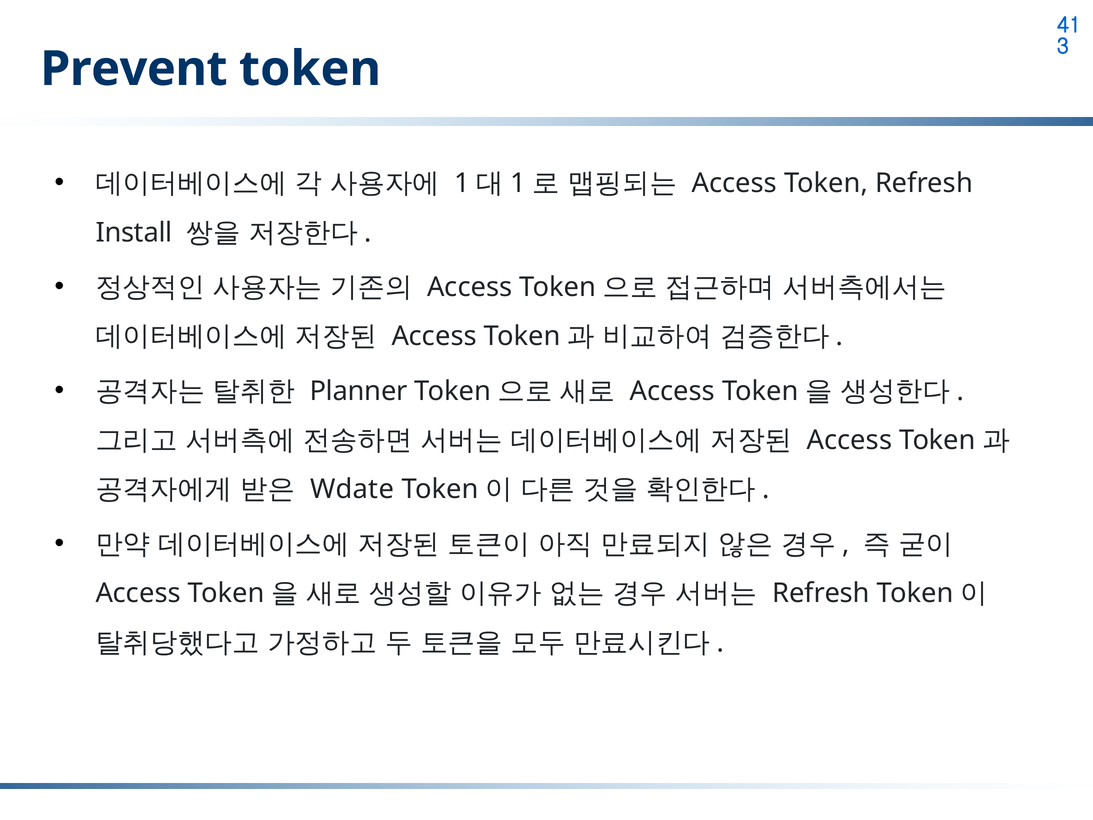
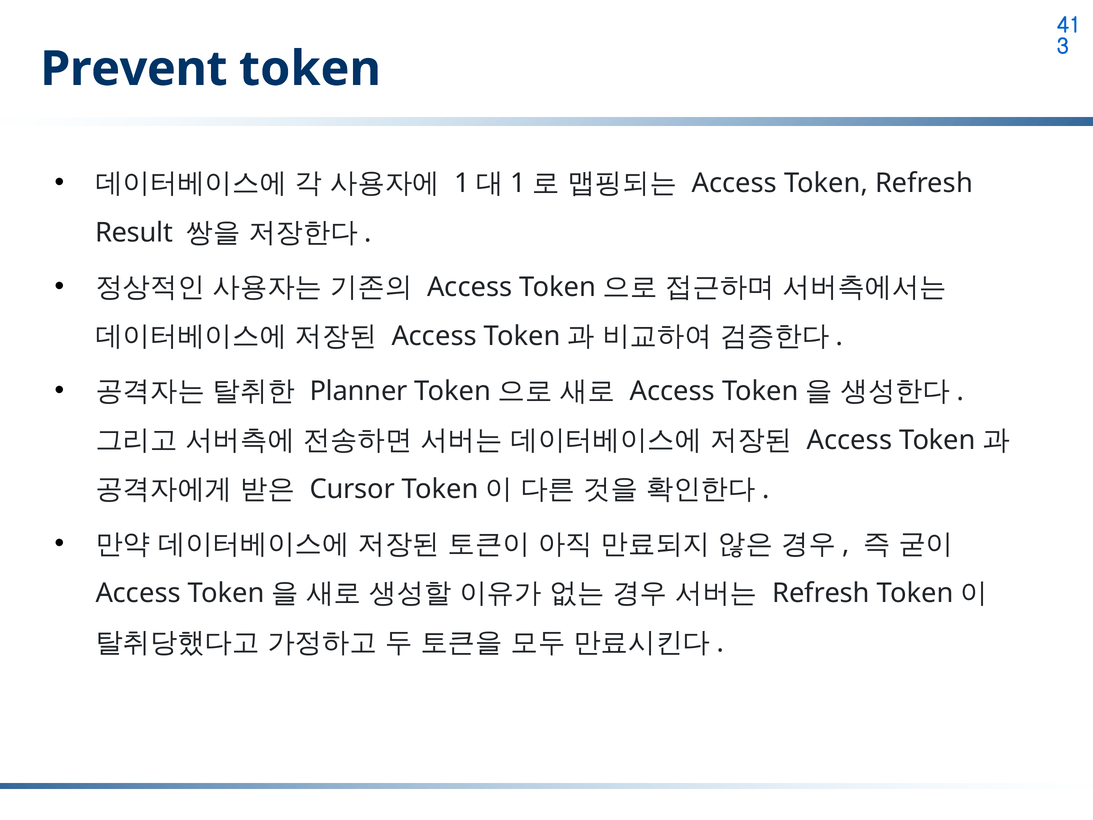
Install: Install -> Result
Wdate: Wdate -> Cursor
